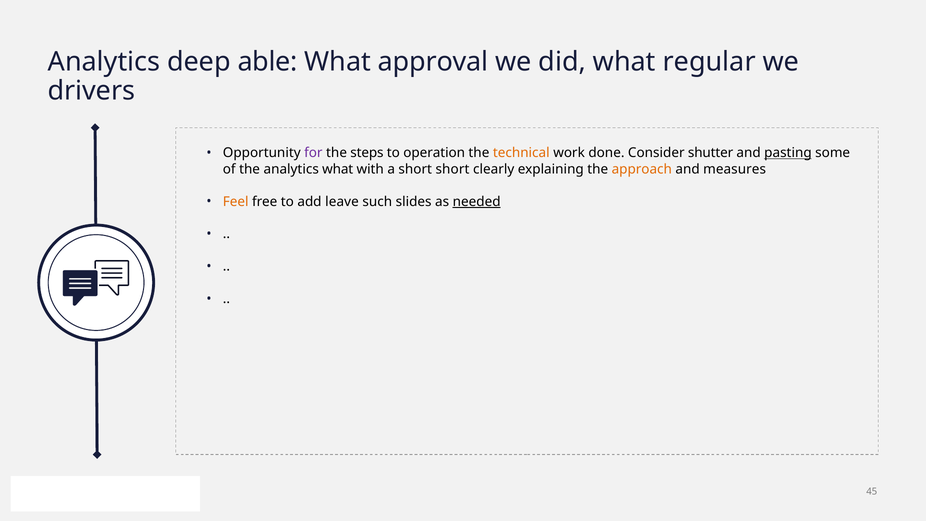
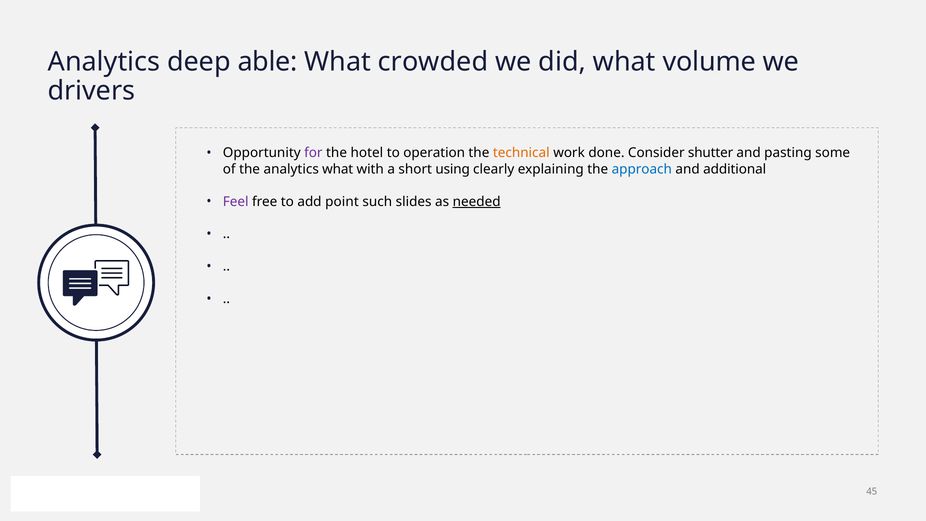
approval: approval -> crowded
regular: regular -> volume
steps: steps -> hotel
pasting underline: present -> none
short short: short -> using
approach colour: orange -> blue
measures: measures -> additional
Feel colour: orange -> purple
leave: leave -> point
